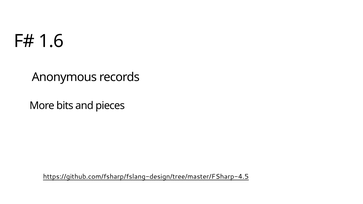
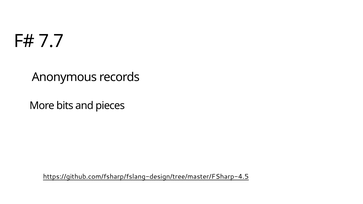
1.6: 1.6 -> 7.7
